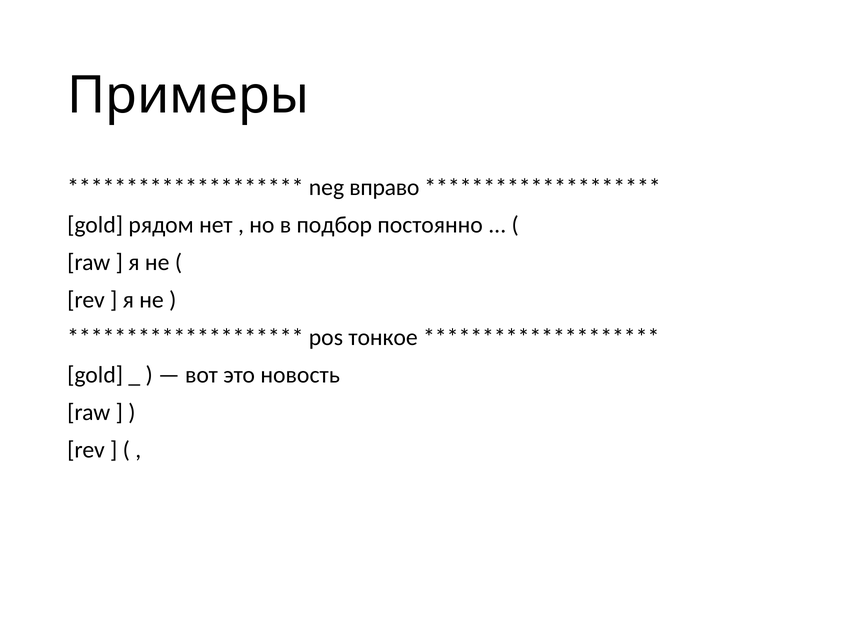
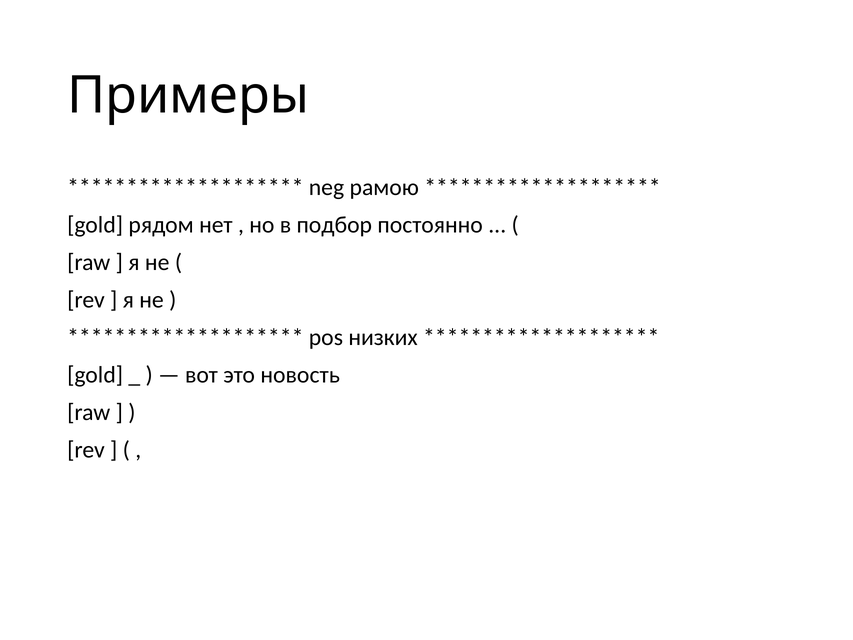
вправо: вправо -> рамою
тонкое: тонкое -> низких
